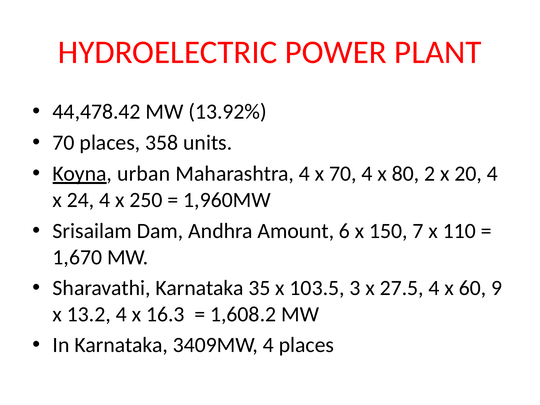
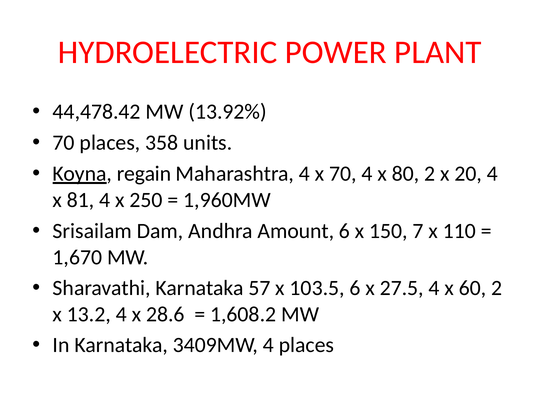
urban: urban -> regain
24: 24 -> 81
35: 35 -> 57
103.5 3: 3 -> 6
60 9: 9 -> 2
16.3: 16.3 -> 28.6
